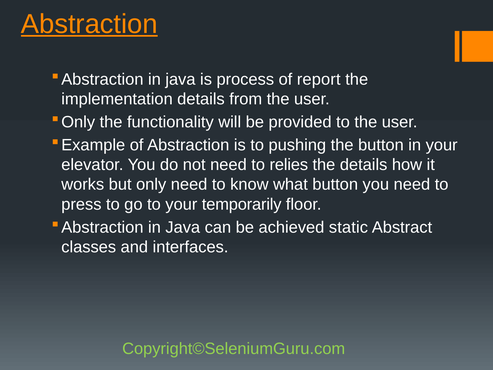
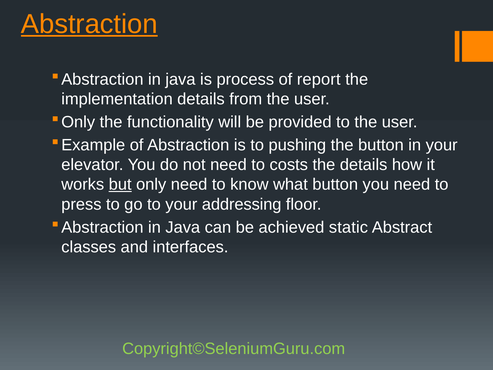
relies: relies -> costs
but underline: none -> present
temporarily: temporarily -> addressing
